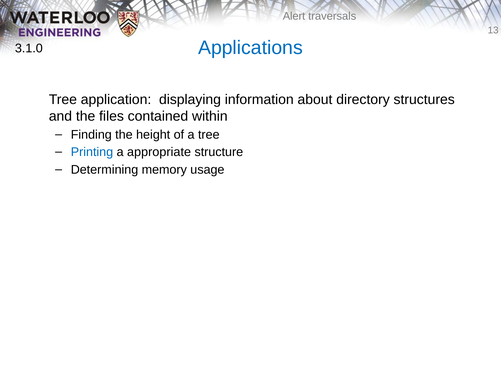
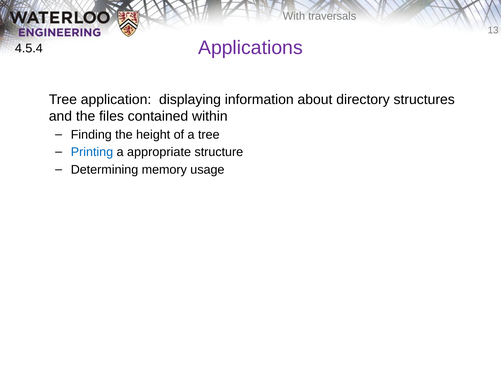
Alert: Alert -> With
Applications colour: blue -> purple
3.1.0: 3.1.0 -> 4.5.4
